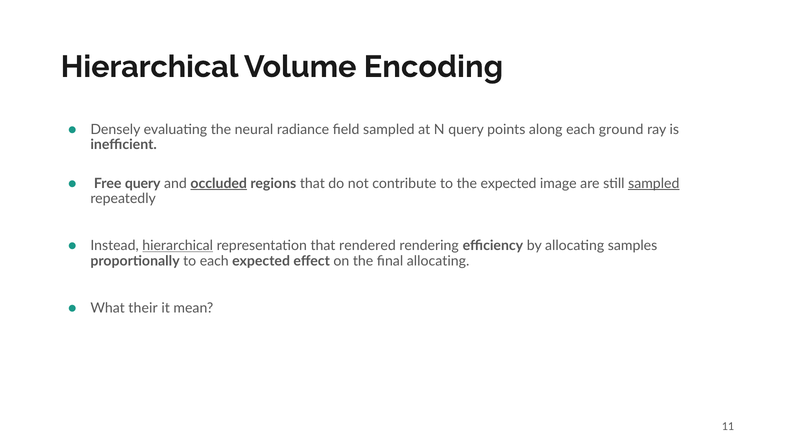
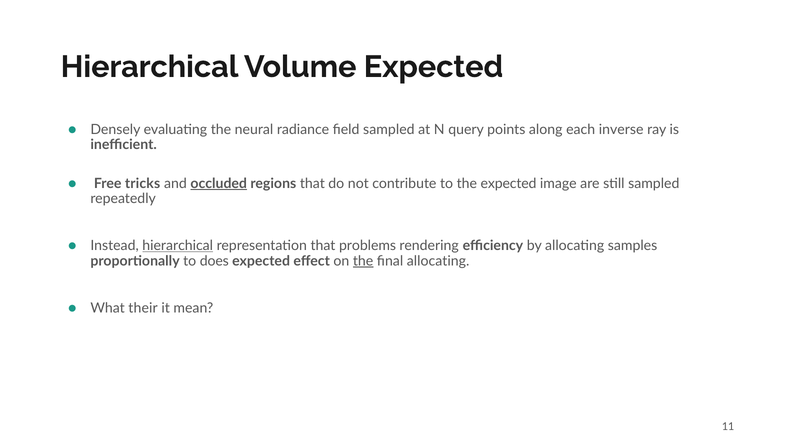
Volume Encoding: Encoding -> Expected
ground: ground -> inverse
Free query: query -> tricks
sampled at (654, 184) underline: present -> none
rendered: rendered -> problems
to each: each -> does
the at (363, 261) underline: none -> present
